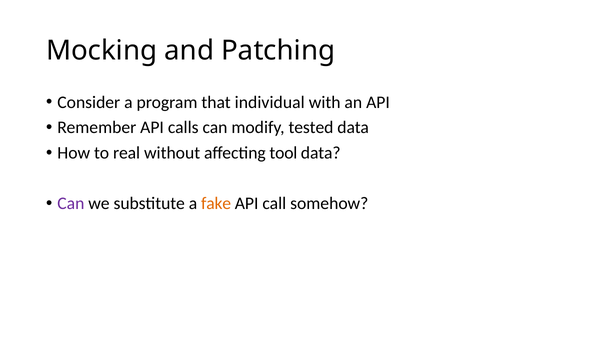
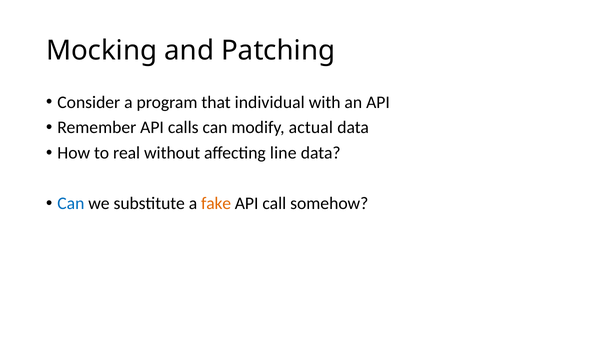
tested: tested -> actual
tool: tool -> line
Can at (71, 203) colour: purple -> blue
